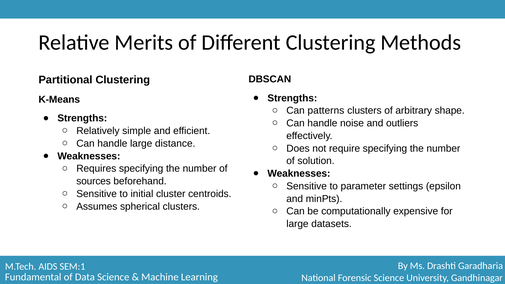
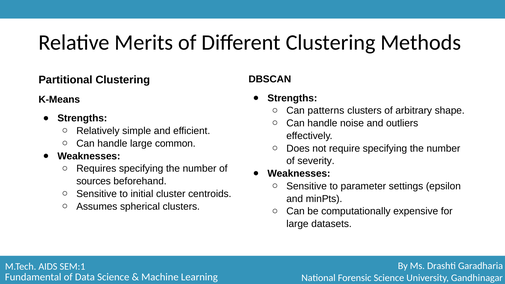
distance: distance -> common
solution: solution -> severity
